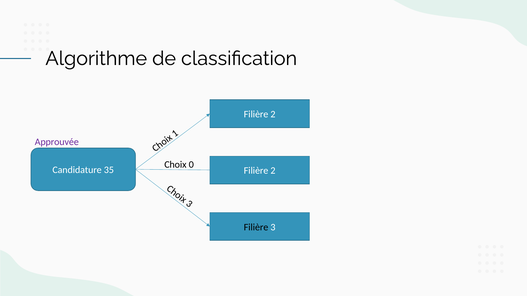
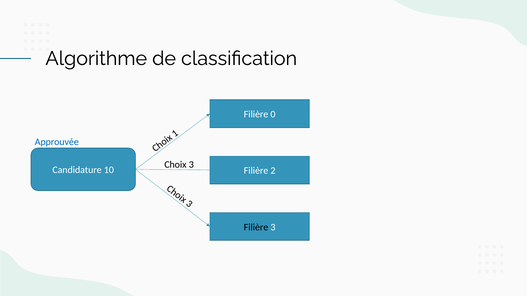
2 at (273, 115): 2 -> 0
Approuvée colour: purple -> blue
Choix 0: 0 -> 3
35: 35 -> 10
